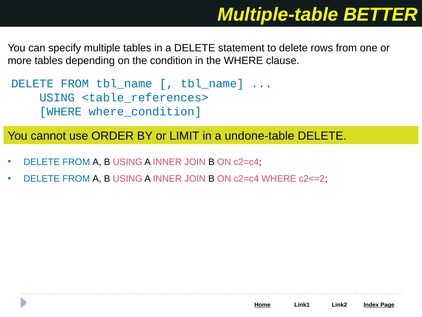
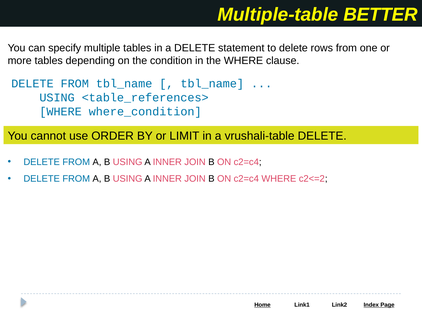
undone-table: undone-table -> vrushali-table
